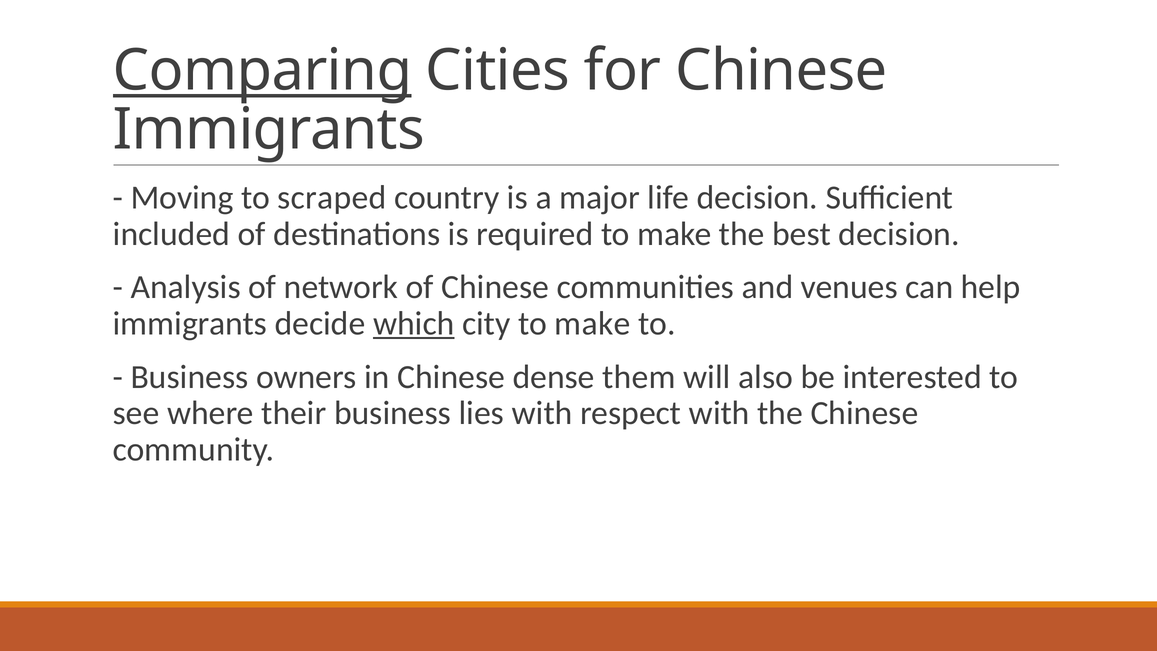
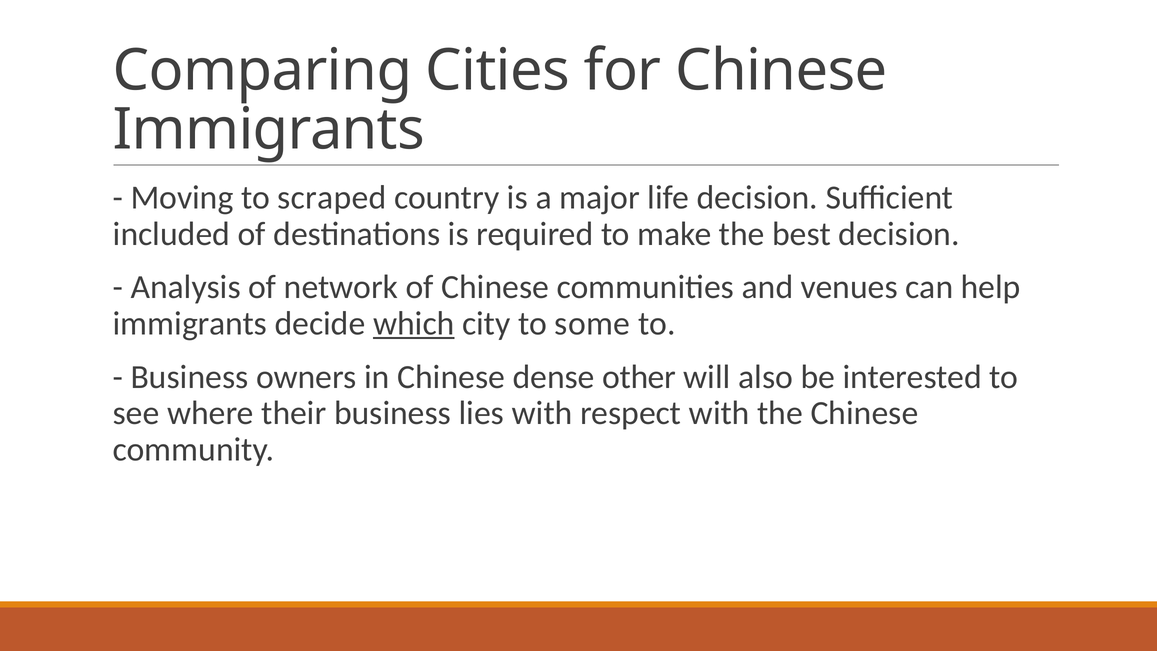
Comparing underline: present -> none
city to make: make -> some
them: them -> other
